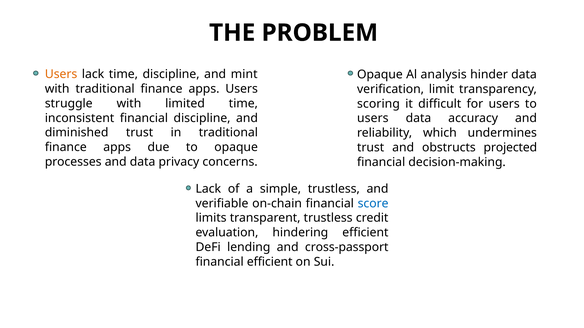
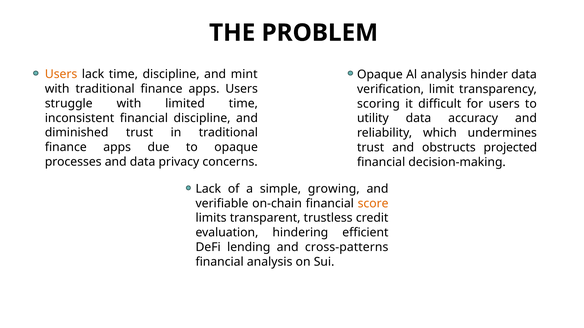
users at (373, 118): users -> utility
simple trustless: trustless -> growing
score colour: blue -> orange
cross-passport: cross-passport -> cross-patterns
financial efficient: efficient -> analysis
